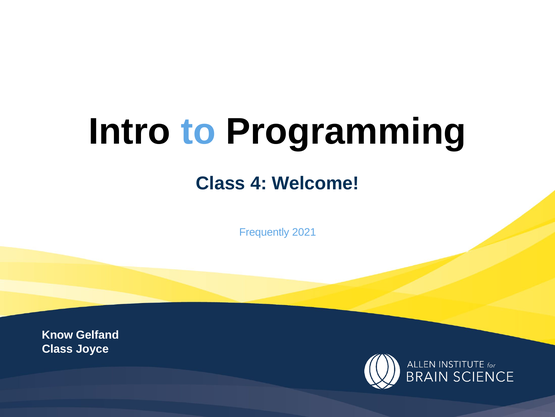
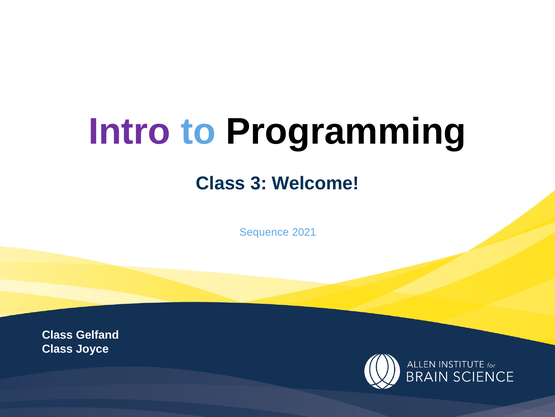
Intro colour: black -> purple
4: 4 -> 3
Frequently: Frequently -> Sequence
Know at (57, 334): Know -> Class
